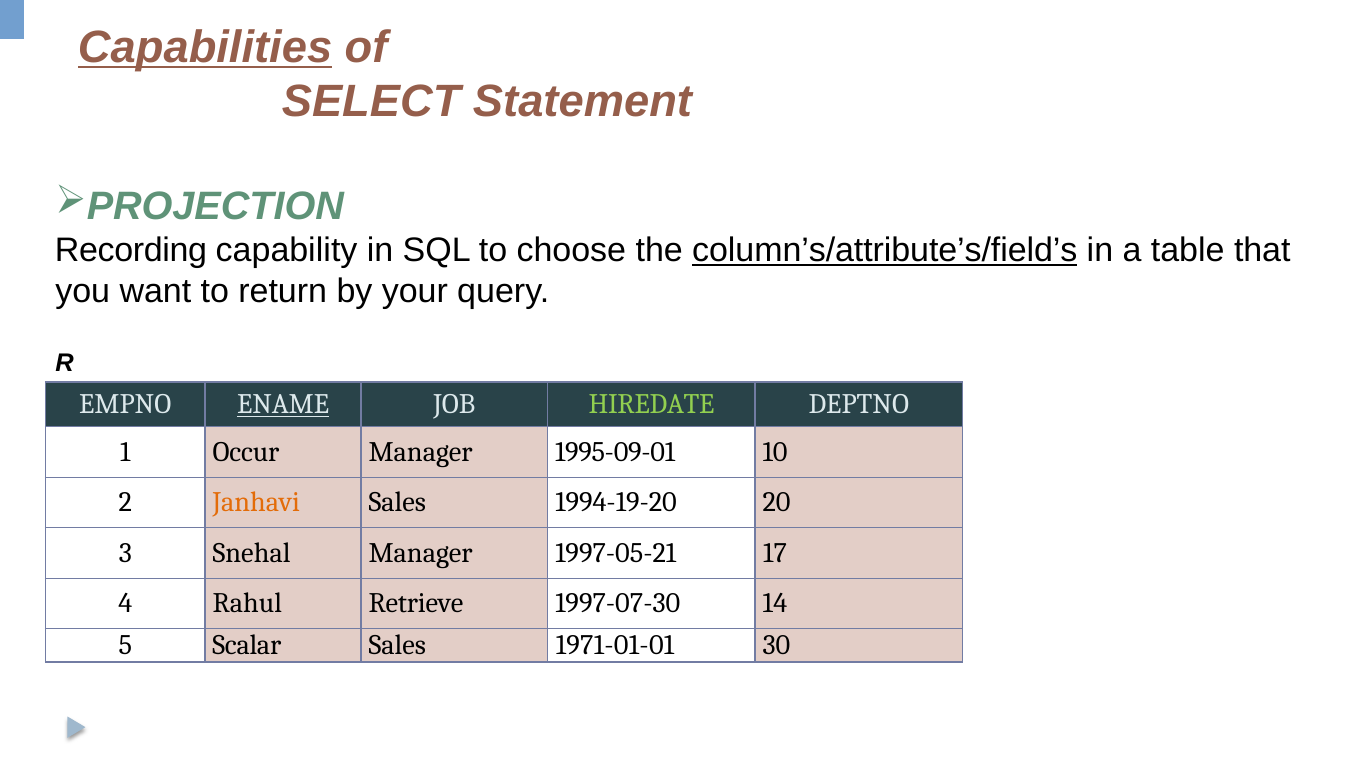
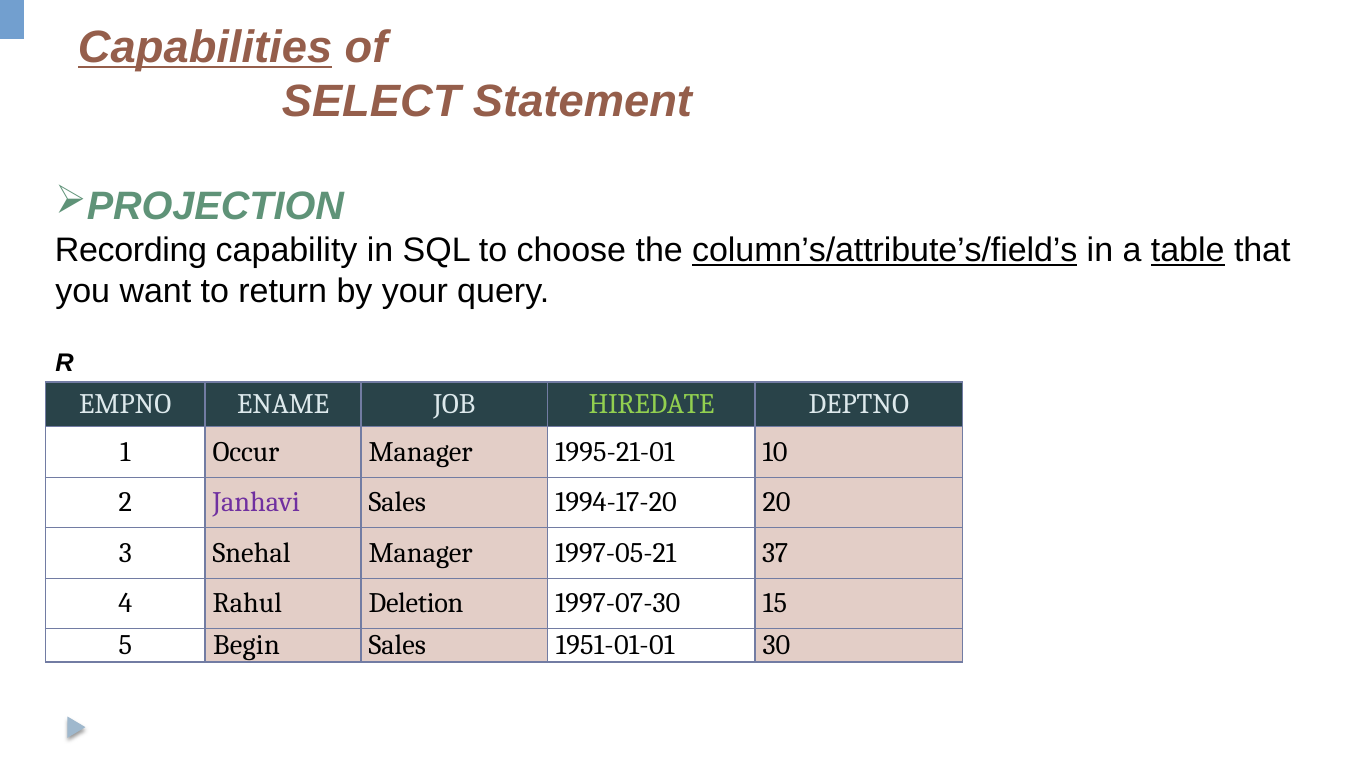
table underline: none -> present
ENAME underline: present -> none
1995-09-01: 1995-09-01 -> 1995-21-01
Janhavi colour: orange -> purple
1994-19-20: 1994-19-20 -> 1994-17-20
17: 17 -> 37
Retrieve: Retrieve -> Deletion
14: 14 -> 15
Scalar: Scalar -> Begin
1971-01-01: 1971-01-01 -> 1951-01-01
